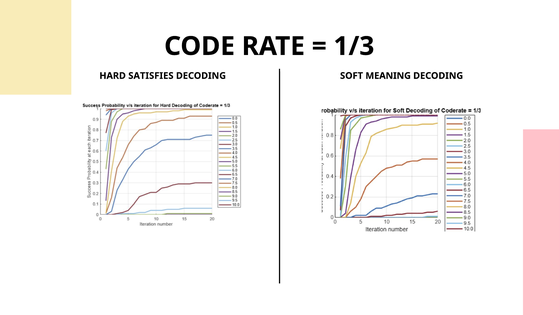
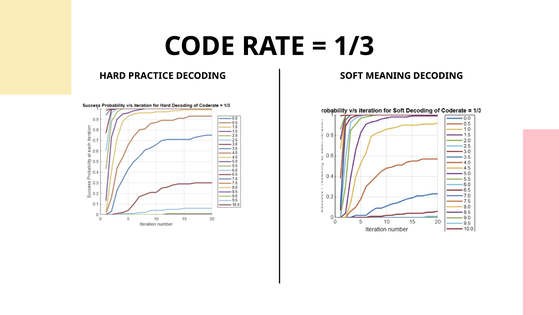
SATISFIES: SATISFIES -> PRACTICE
